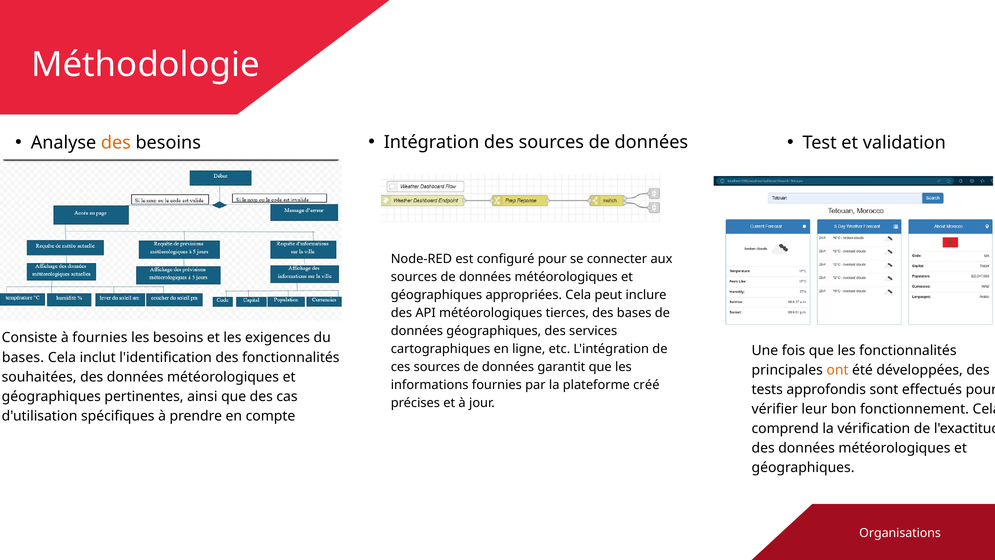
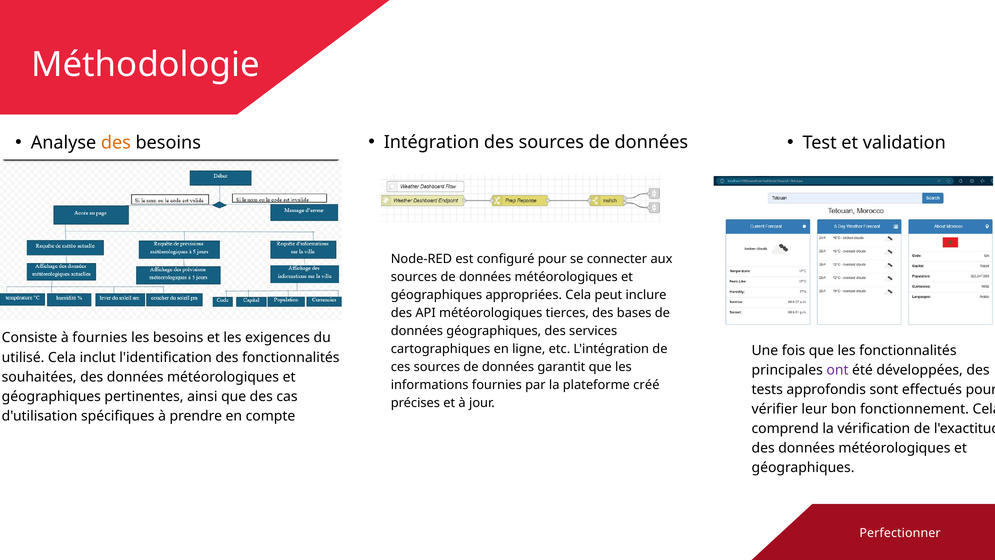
bases at (23, 357): bases -> utilisé
ont colour: orange -> purple
Organisations: Organisations -> Perfectionner
